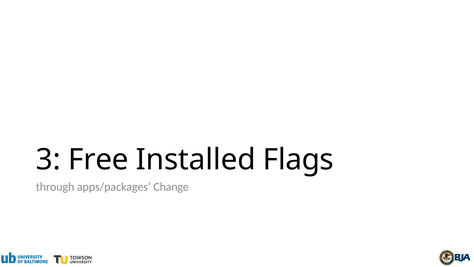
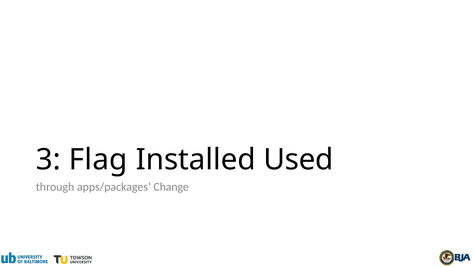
Free: Free -> Flag
Flags: Flags -> Used
